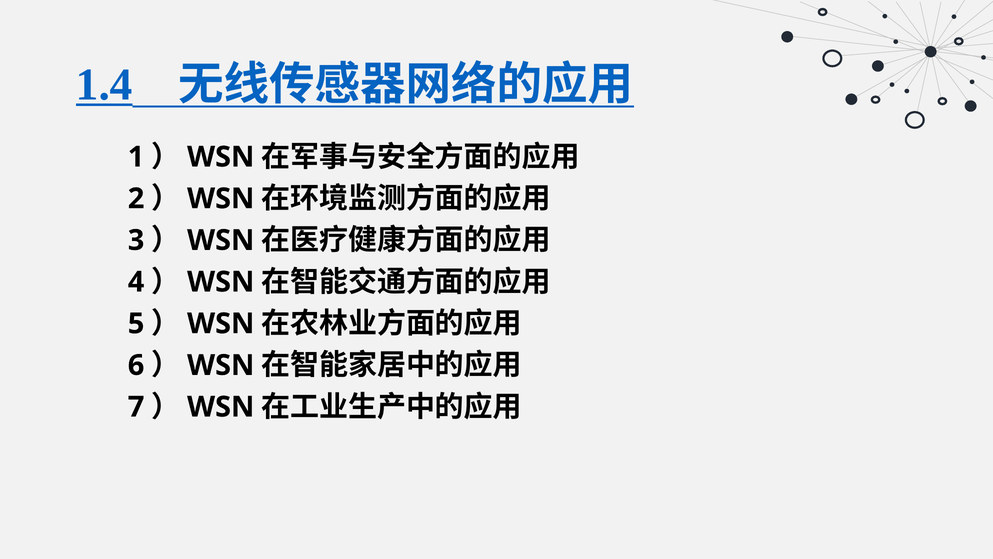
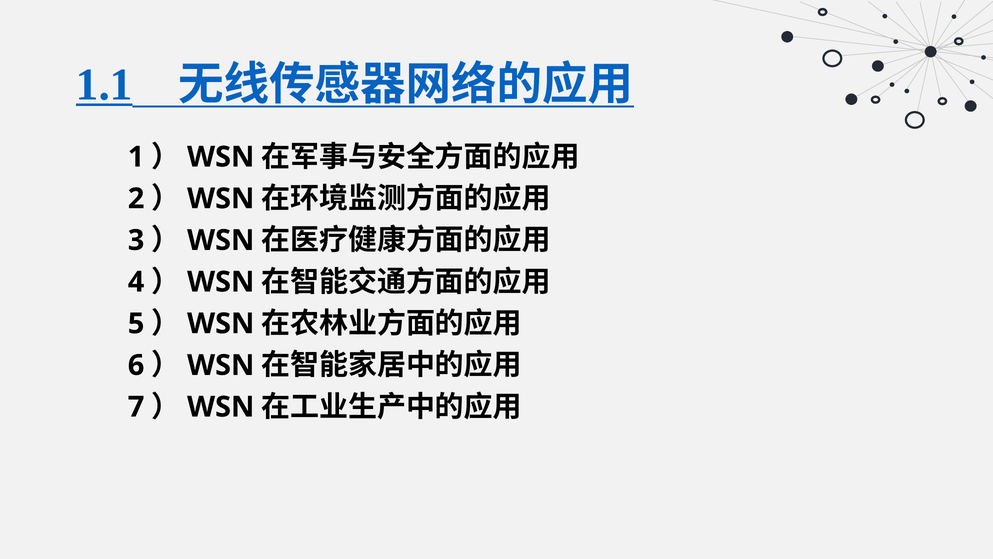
1.4: 1.4 -> 1.1
